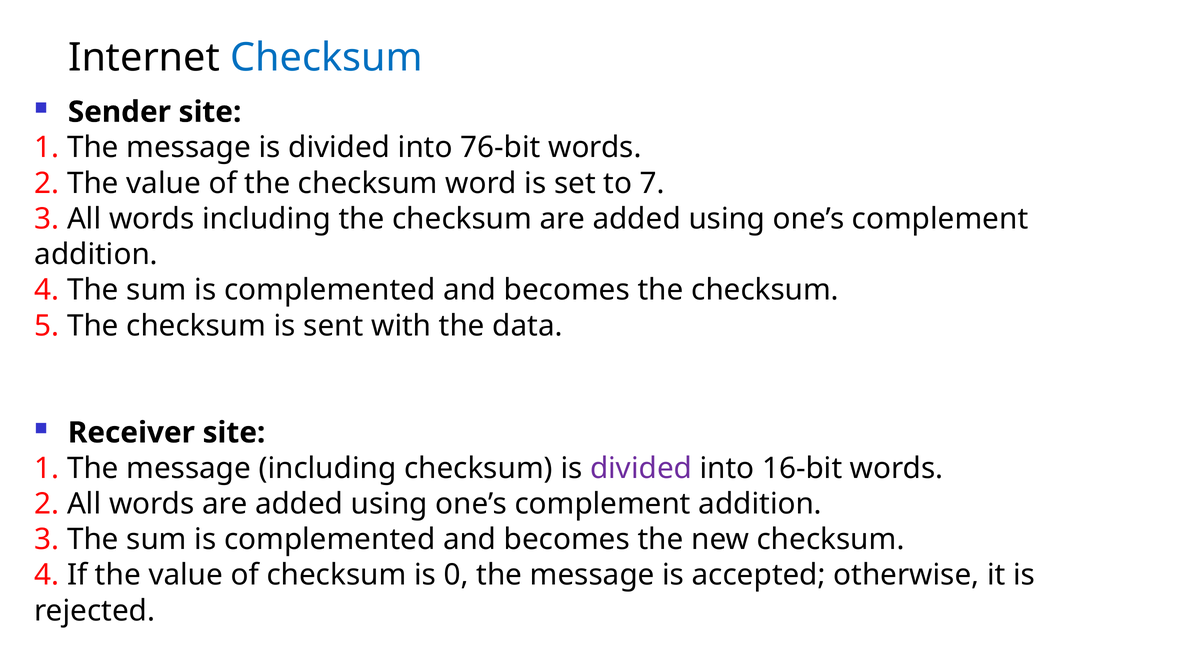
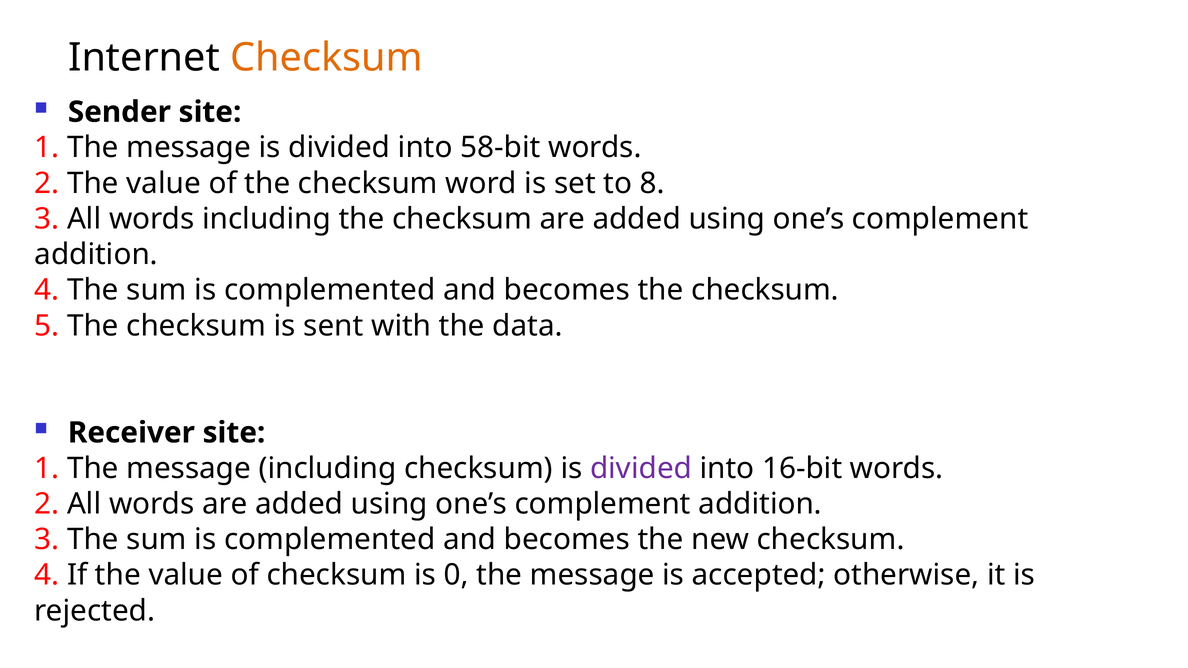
Checksum at (327, 58) colour: blue -> orange
76-bit: 76-bit -> 58-bit
7: 7 -> 8
